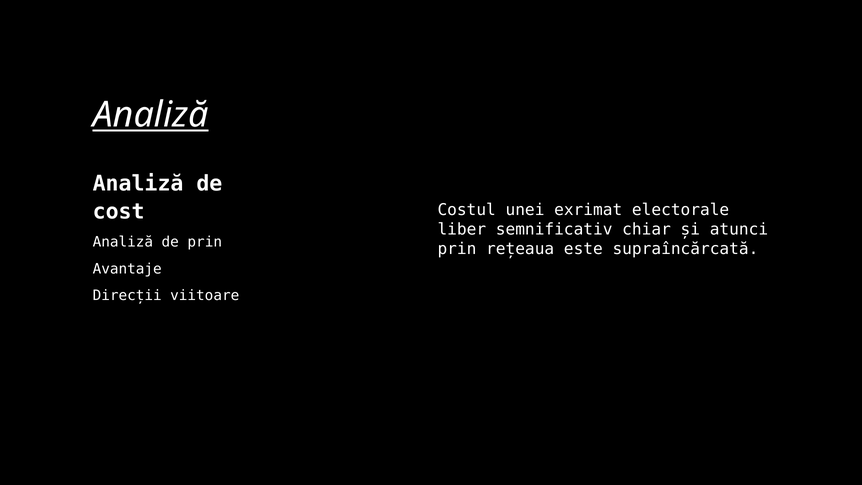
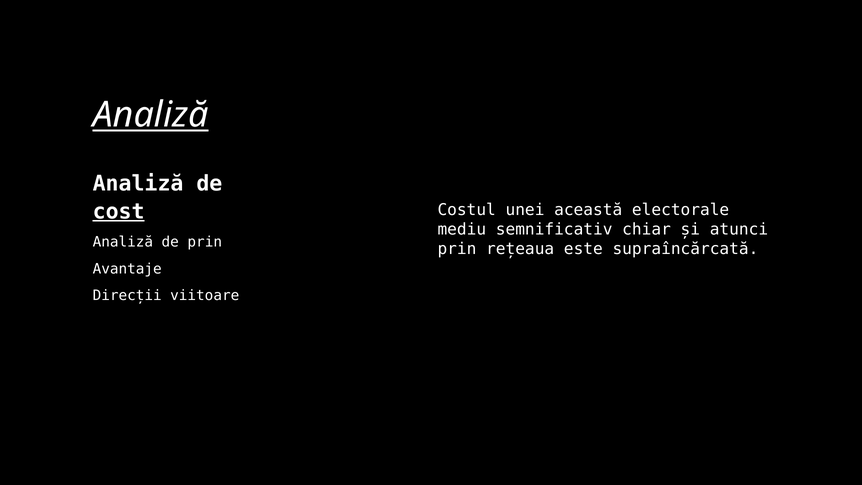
cost underline: none -> present
exrimat: exrimat -> această
liber: liber -> mediu
